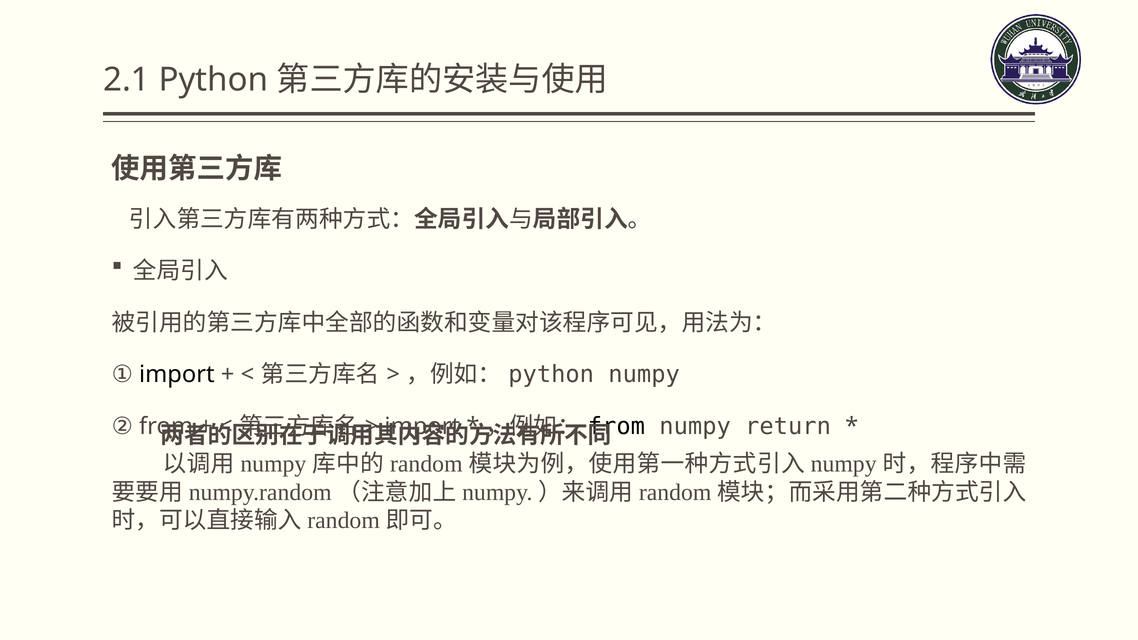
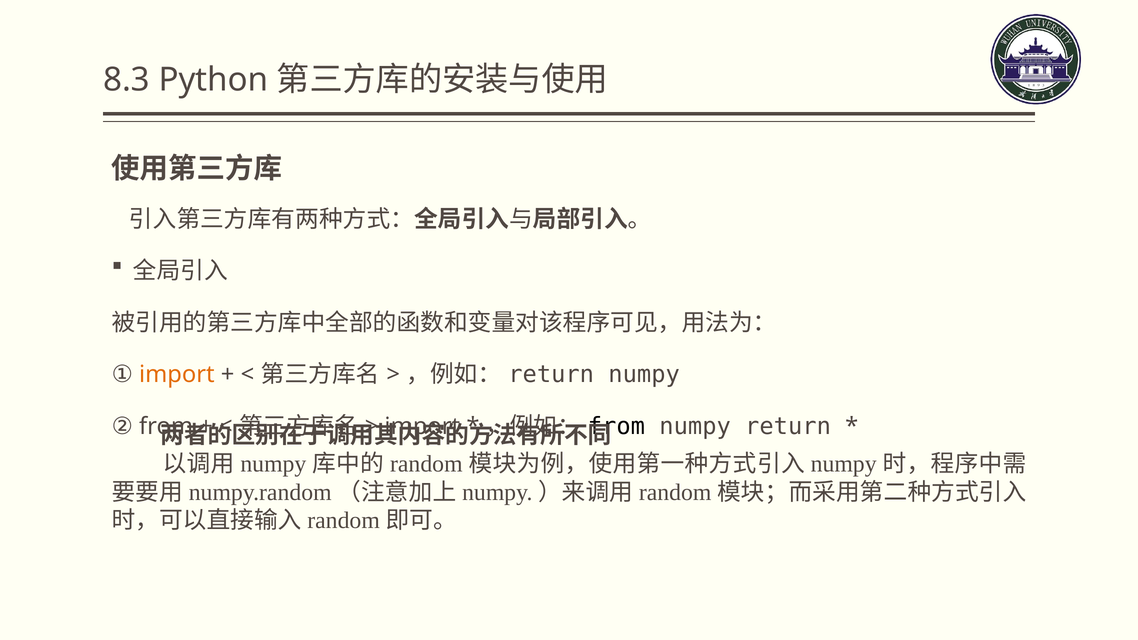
2.1: 2.1 -> 8.3
import at (177, 374) colour: black -> orange
python at (551, 374): python -> return
